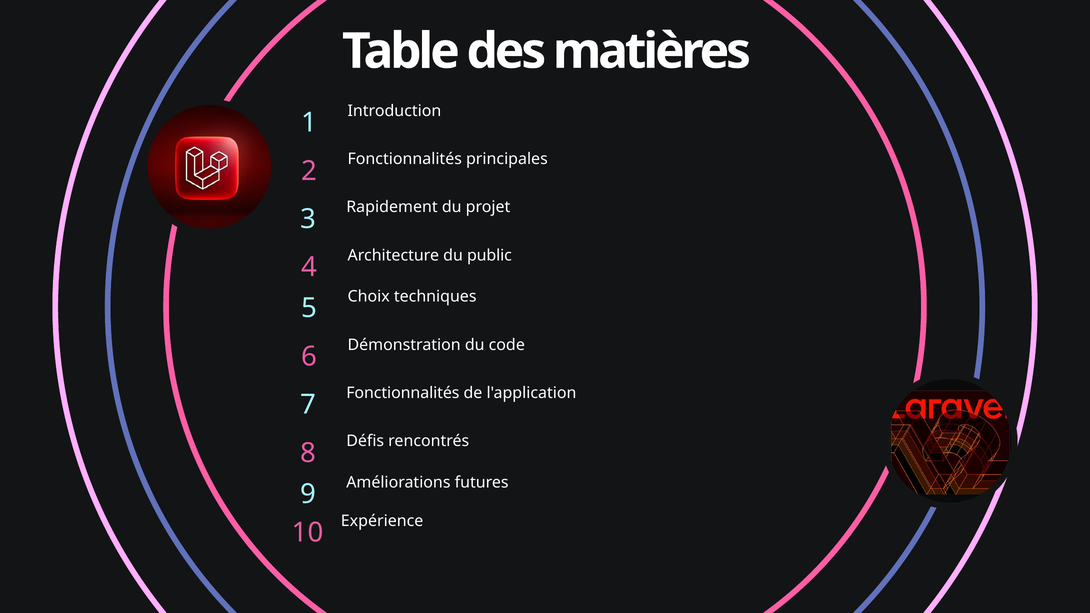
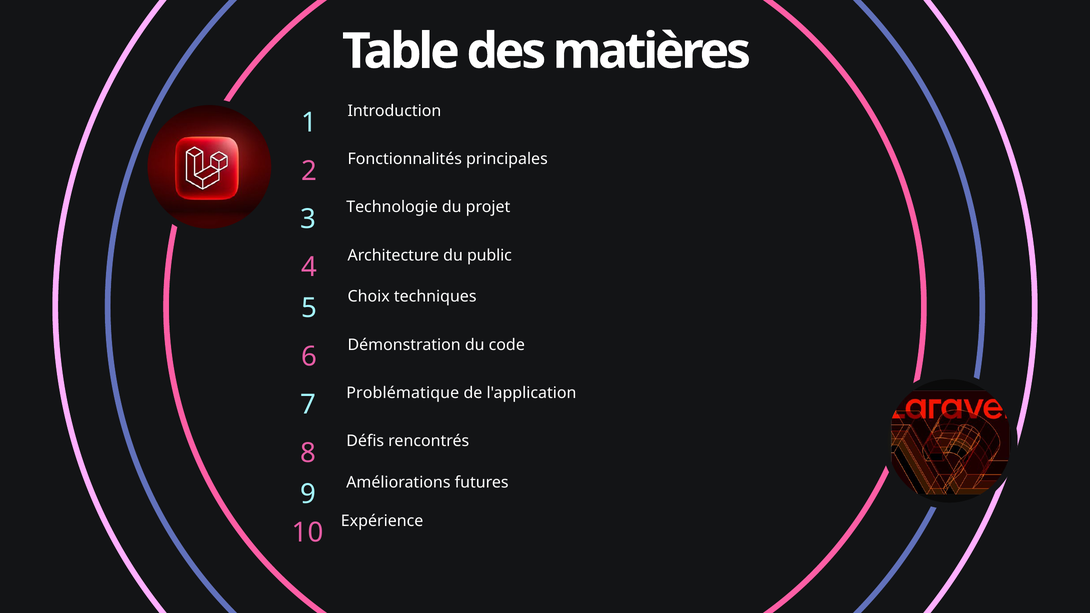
Rapidement: Rapidement -> Technologie
Fonctionnalités at (403, 393): Fonctionnalités -> Problématique
